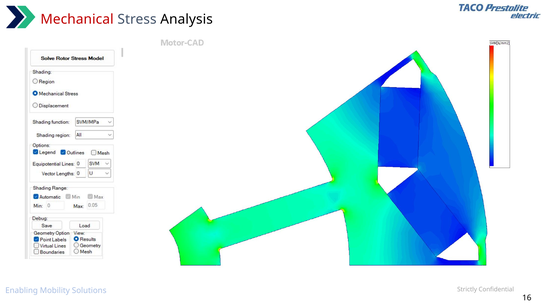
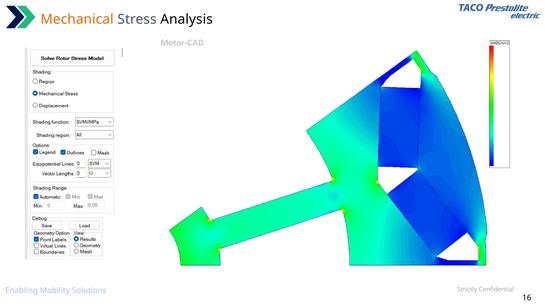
Mechanical colour: red -> orange
